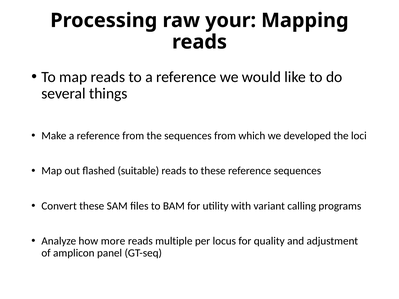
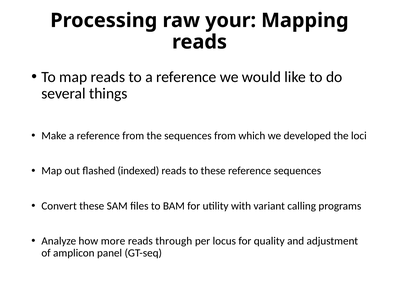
suitable: suitable -> indexed
multiple: multiple -> through
